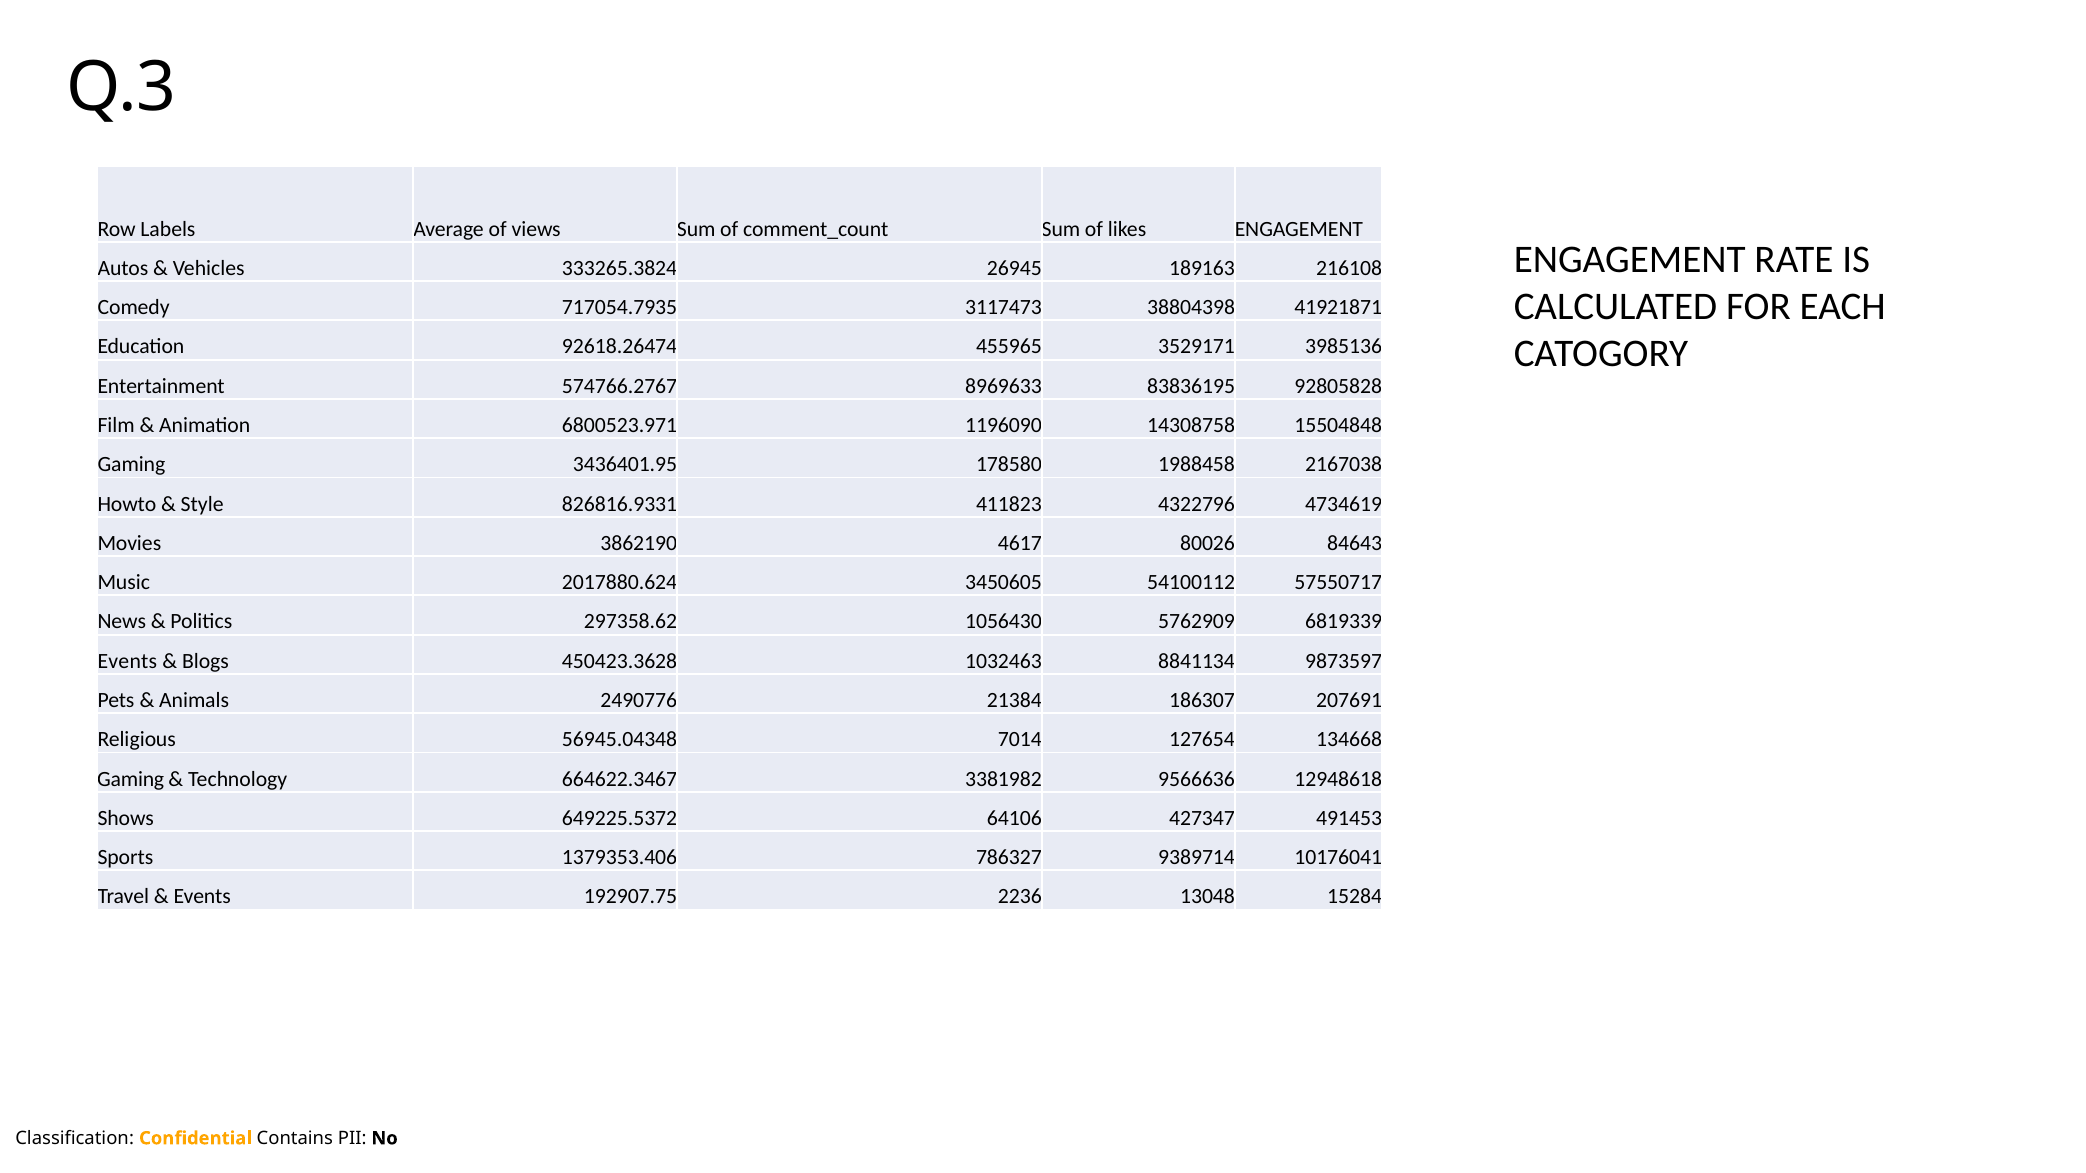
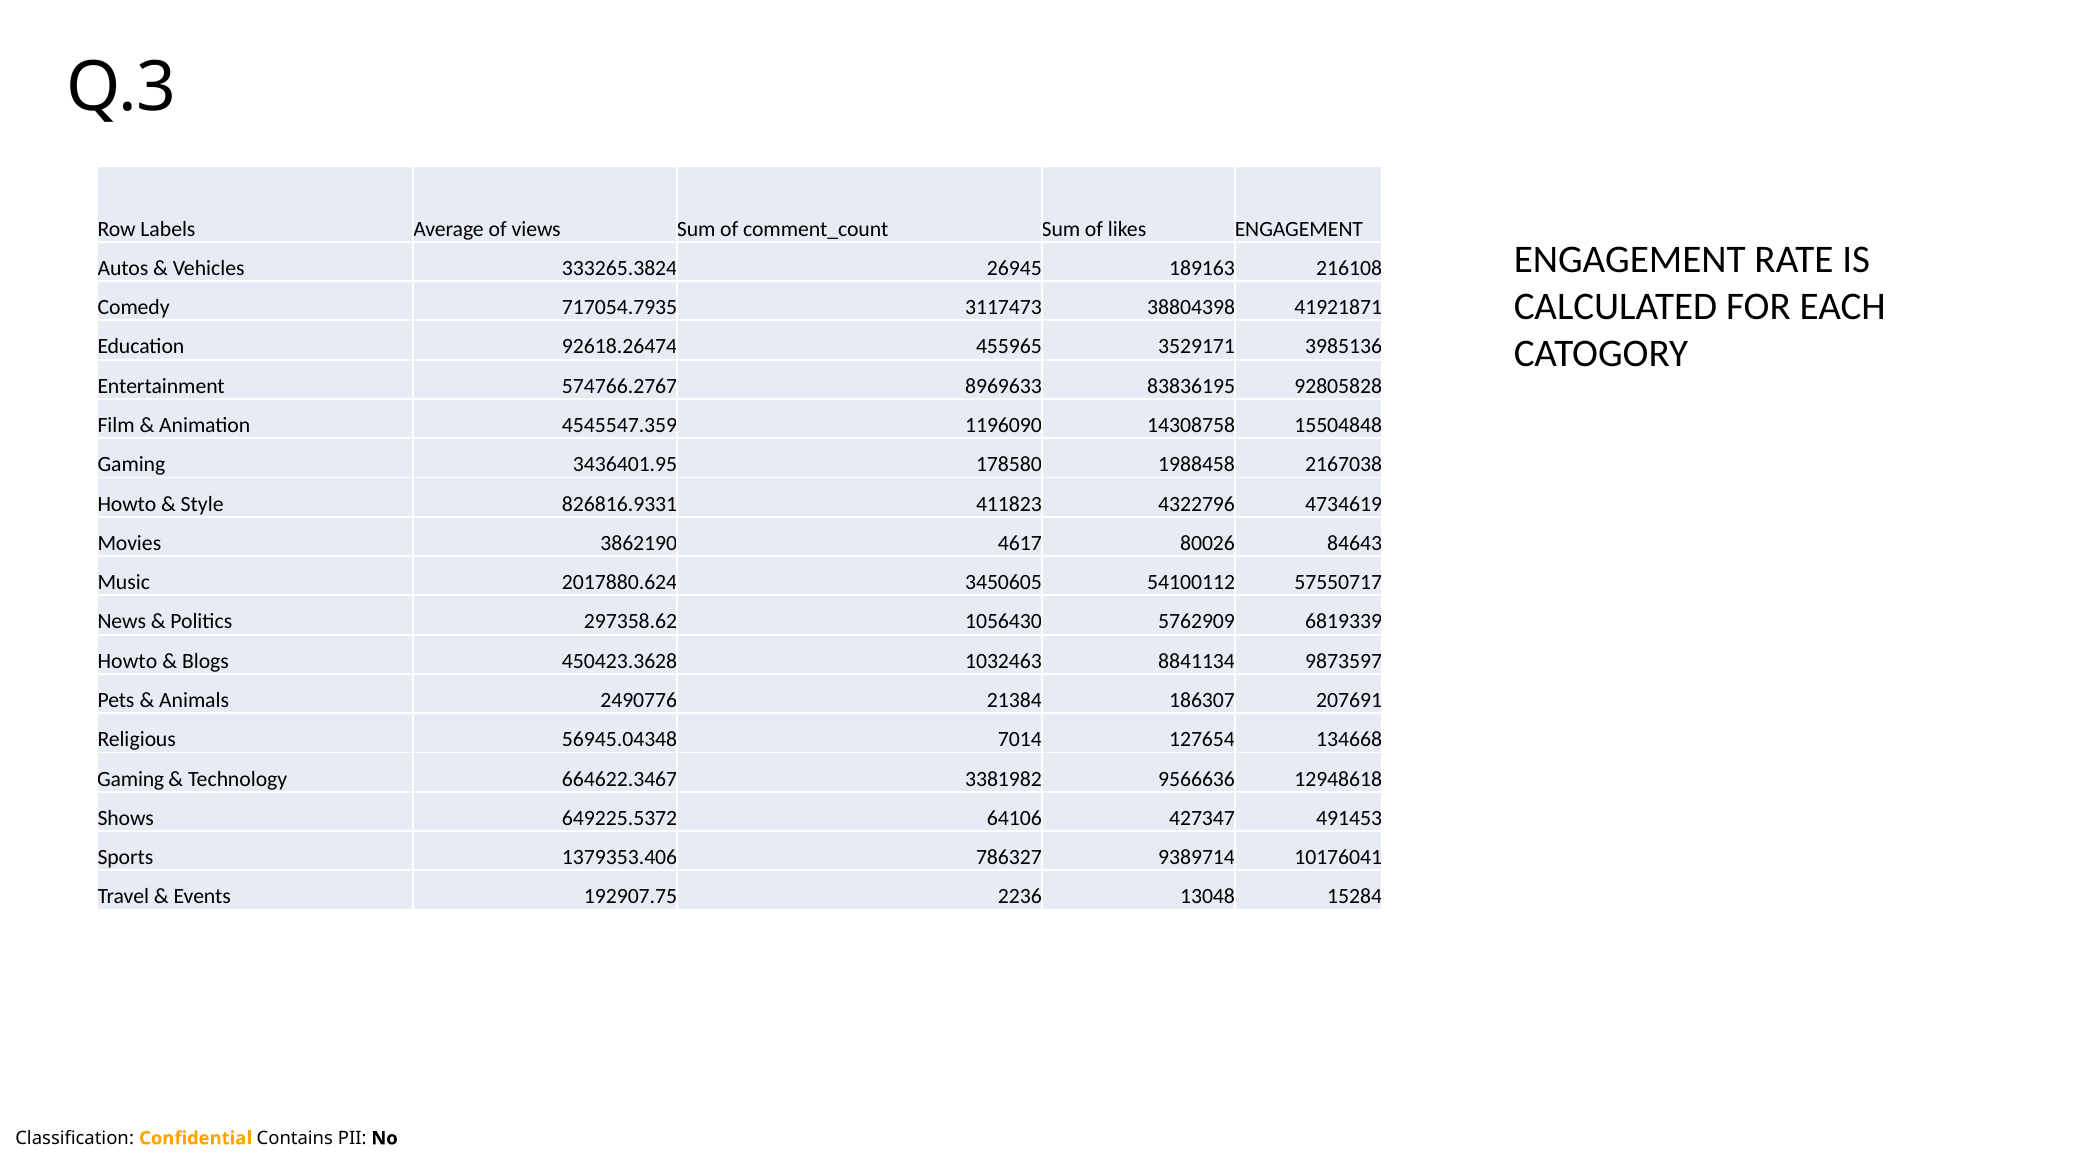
6800523.971: 6800523.971 -> 4545547.359
Events at (127, 661): Events -> Howto
